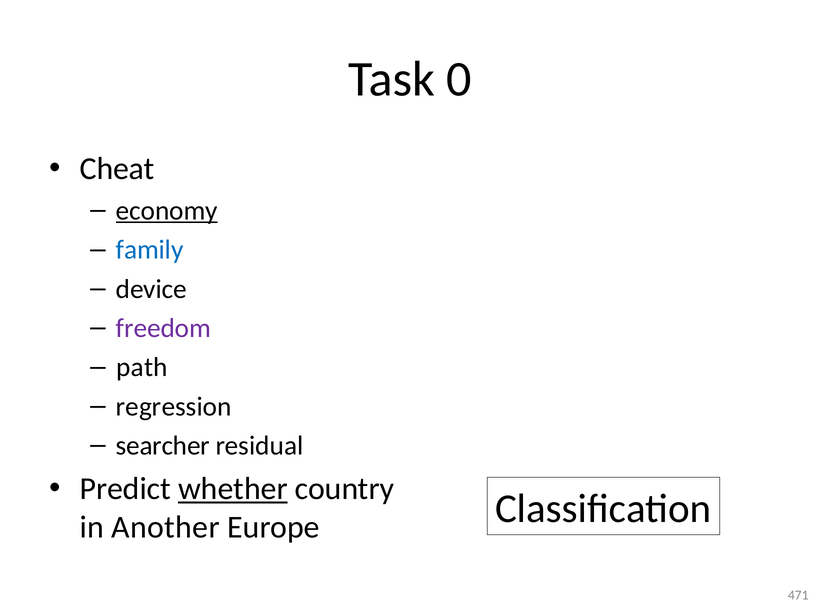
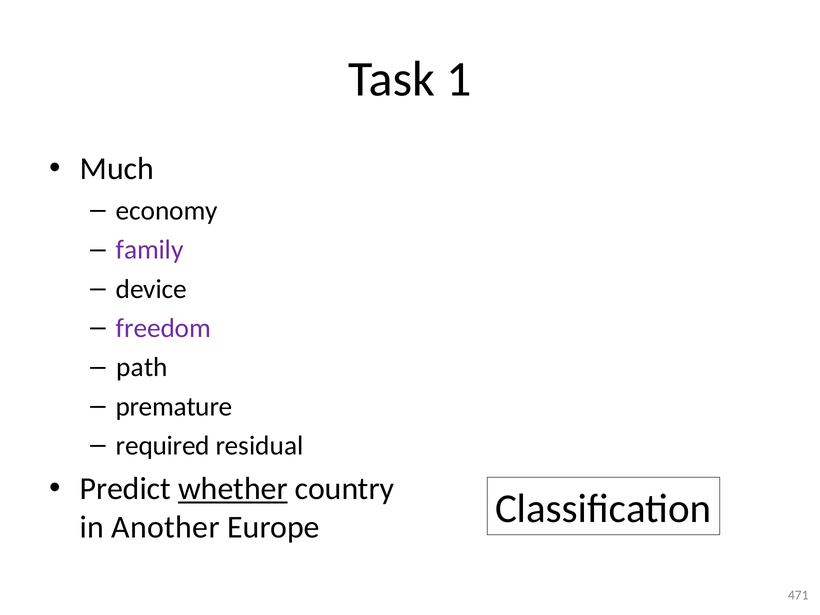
0: 0 -> 1
Cheat: Cheat -> Much
economy underline: present -> none
family colour: blue -> purple
regression: regression -> premature
searcher: searcher -> required
